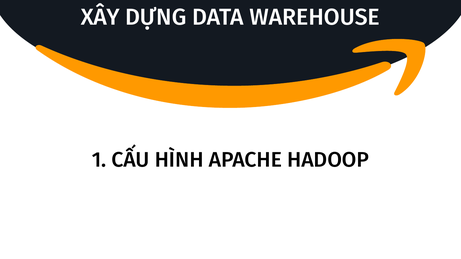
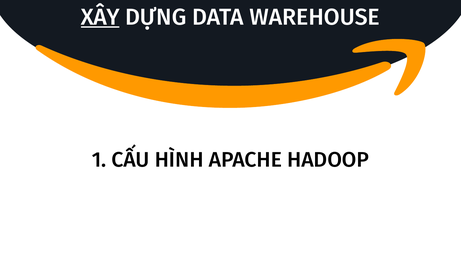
XÂY underline: none -> present
